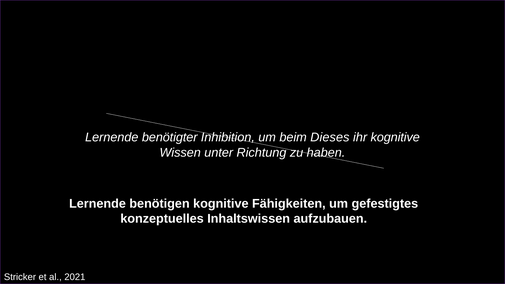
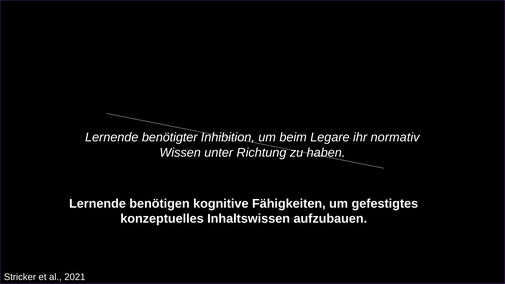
Dieses: Dieses -> Legare
ihr kognitive: kognitive -> normativ
